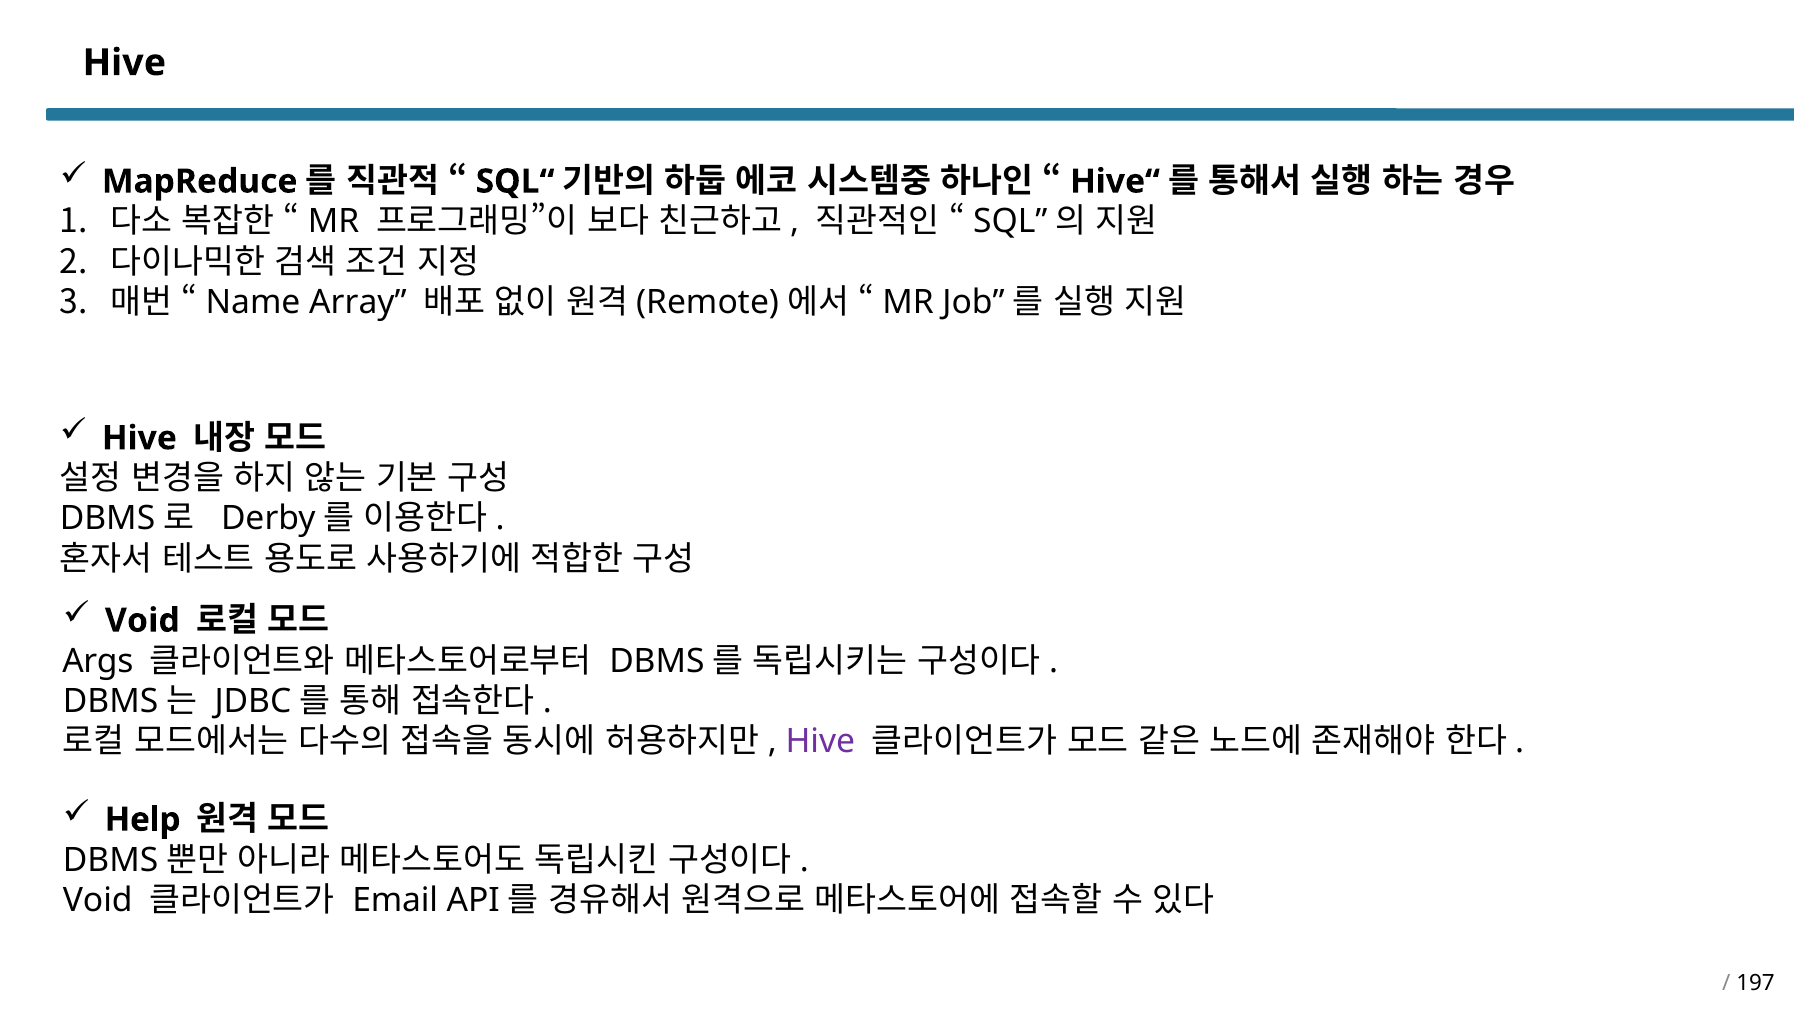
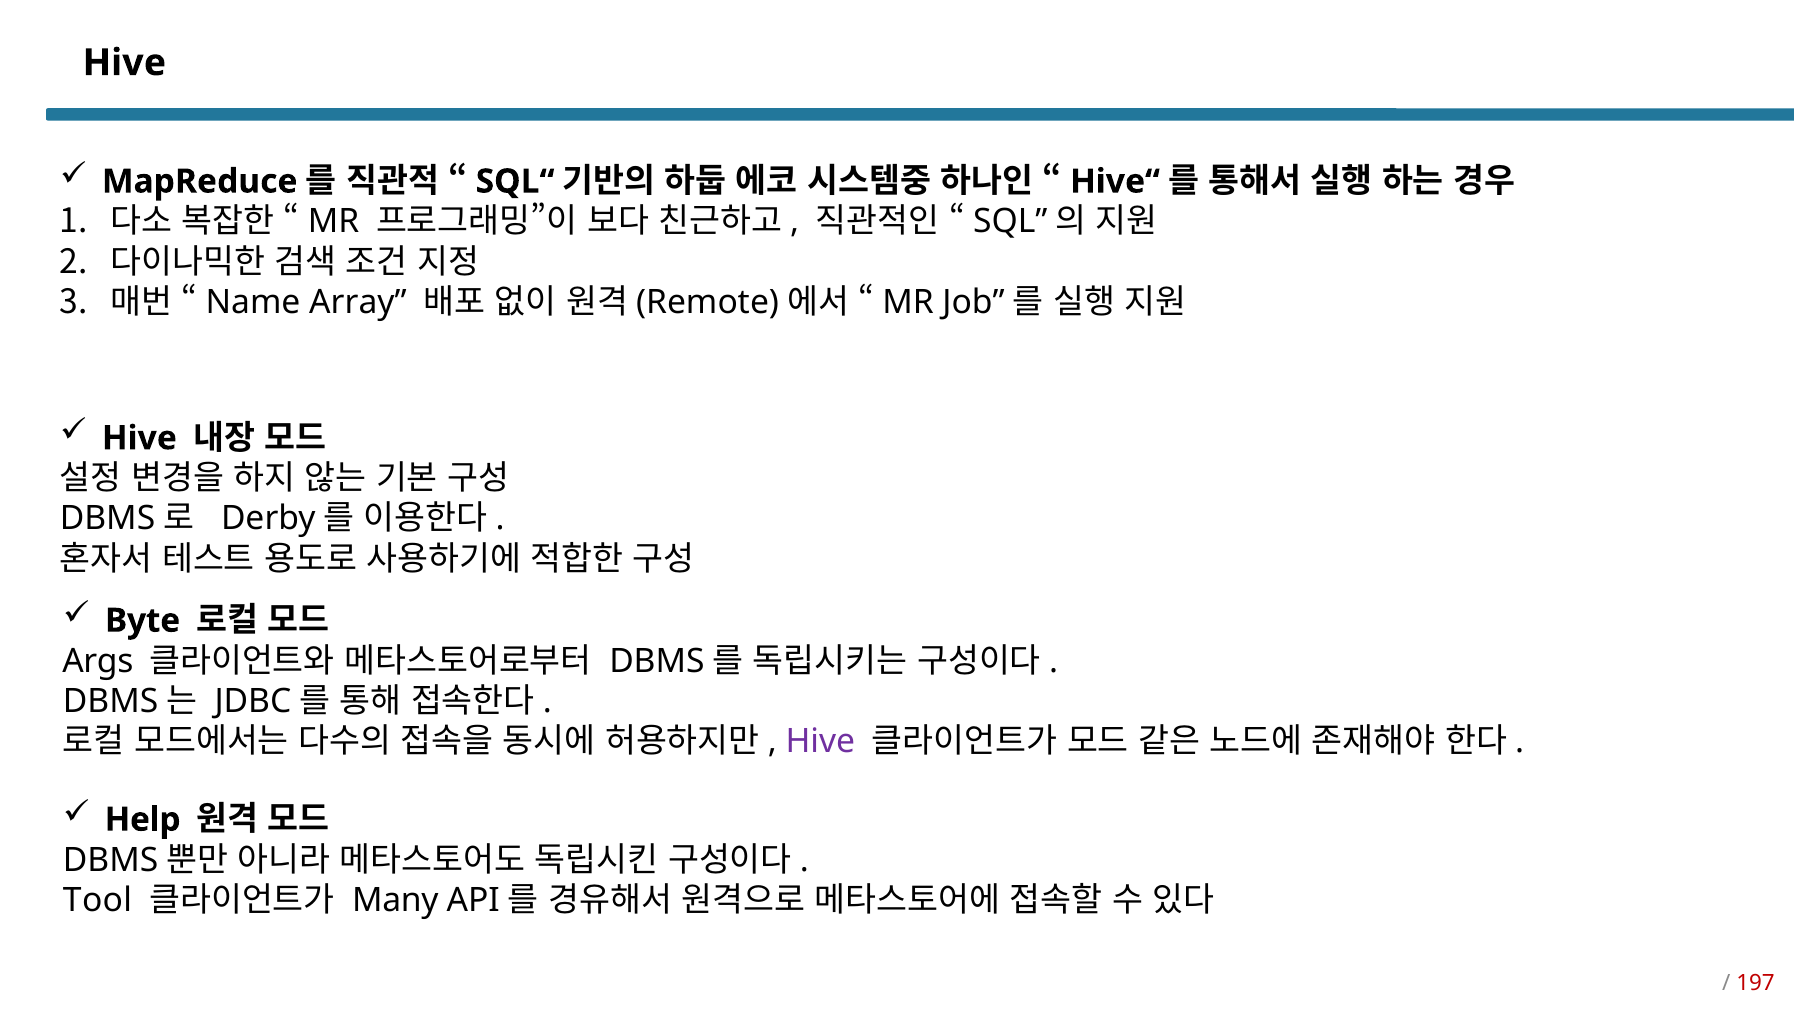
Void at (142, 621): Void -> Byte
Void at (98, 900): Void -> Tool
Email: Email -> Many
197 colour: black -> red
